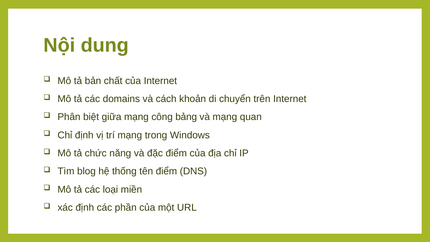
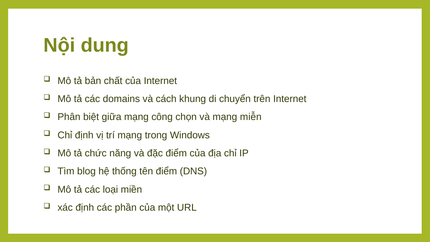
khoản: khoản -> khung
bảng: bảng -> chọn
quan: quan -> miễn
